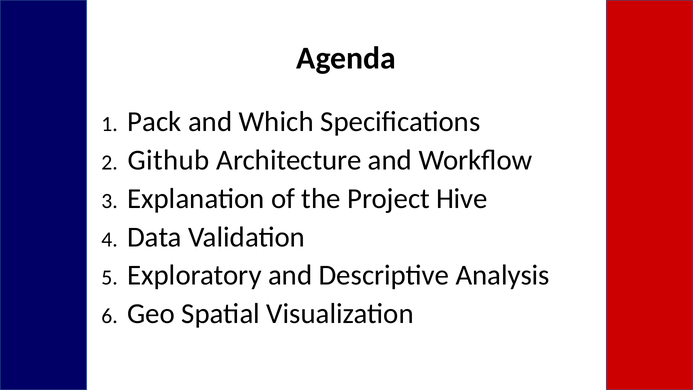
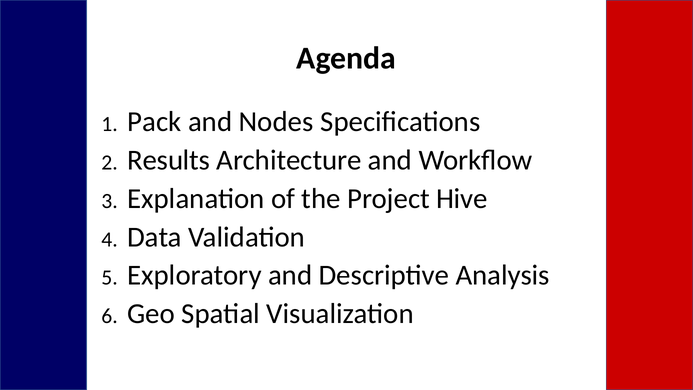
Which: Which -> Nodes
Github: Github -> Results
